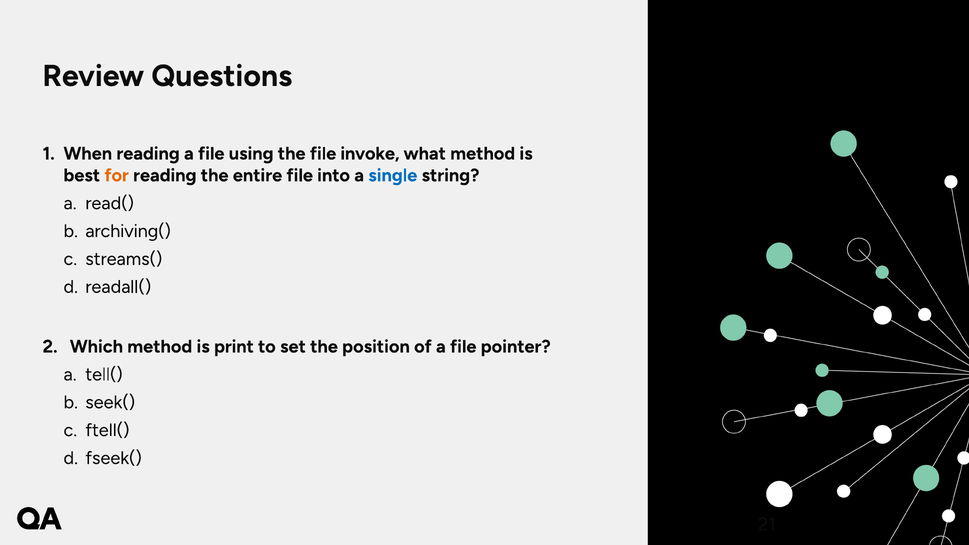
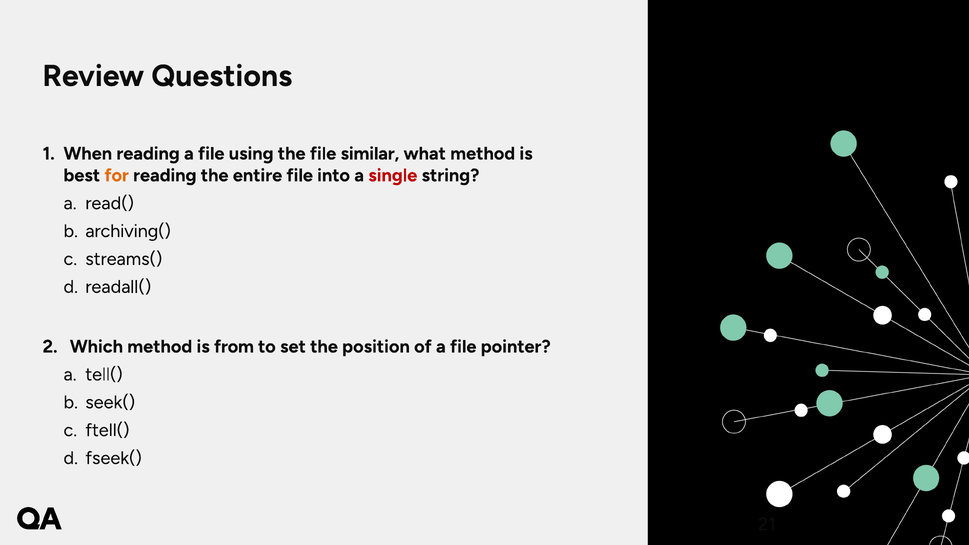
invoke: invoke -> similar
single colour: blue -> red
print: print -> from
